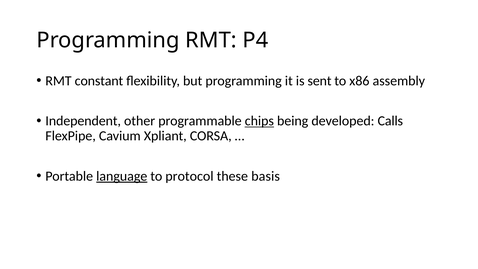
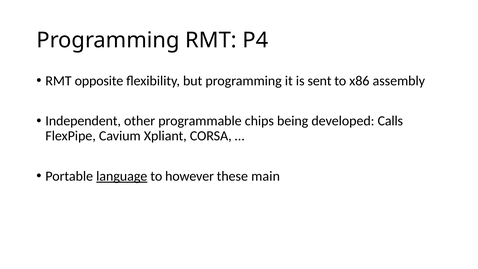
constant: constant -> opposite
chips underline: present -> none
protocol: protocol -> however
basis: basis -> main
